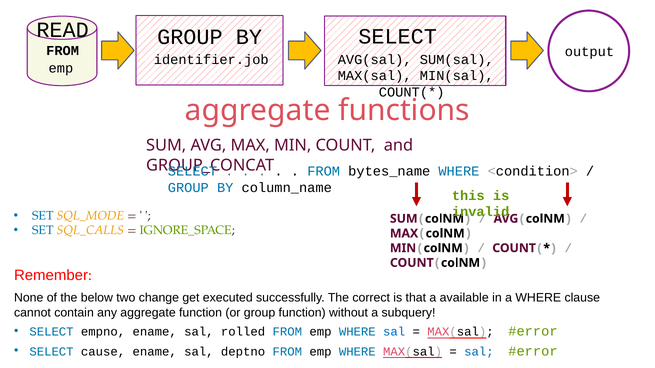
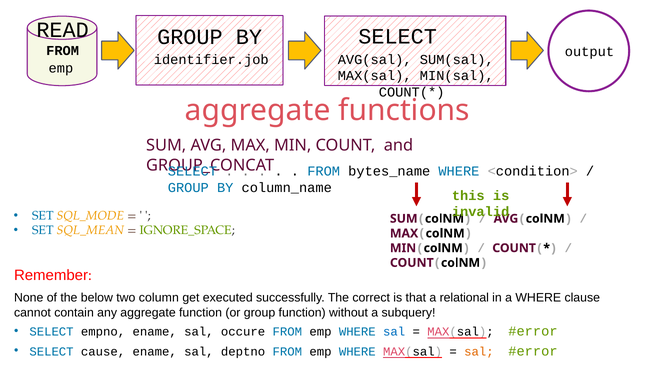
SQL_CALLS: SQL_CALLS -> SQL_MEAN
change: change -> column
available: available -> relational
rolled: rolled -> occure
sal at (479, 352) colour: blue -> orange
